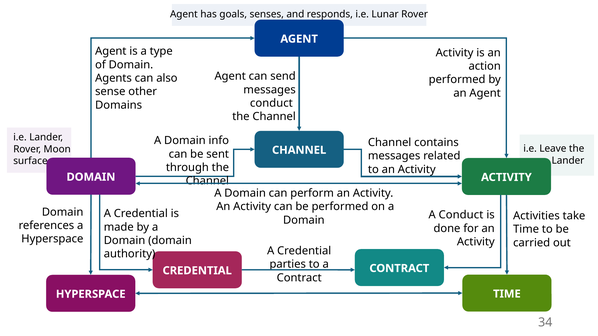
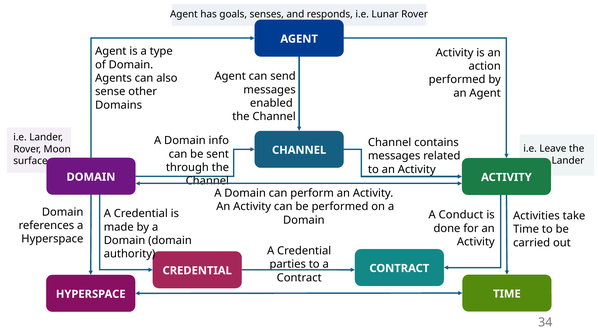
conduct at (271, 103): conduct -> enabled
